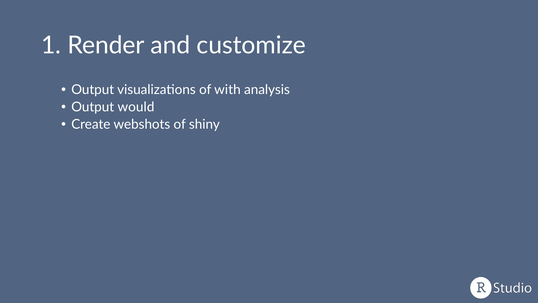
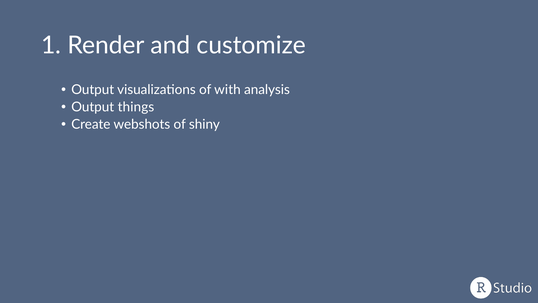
would: would -> things
